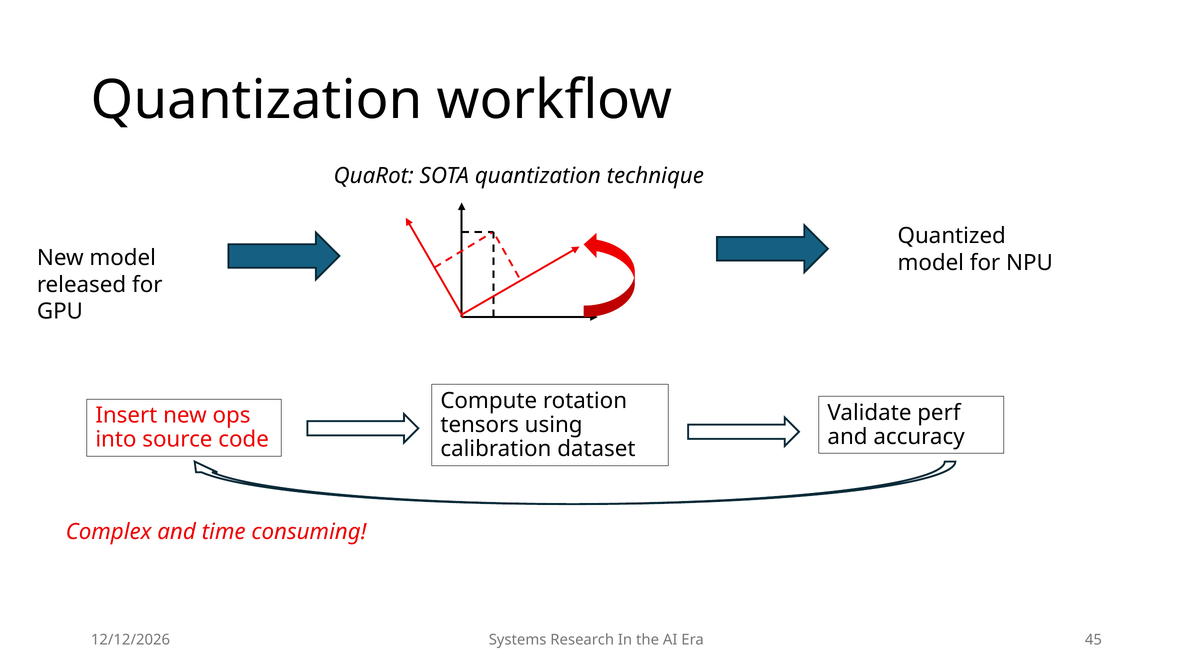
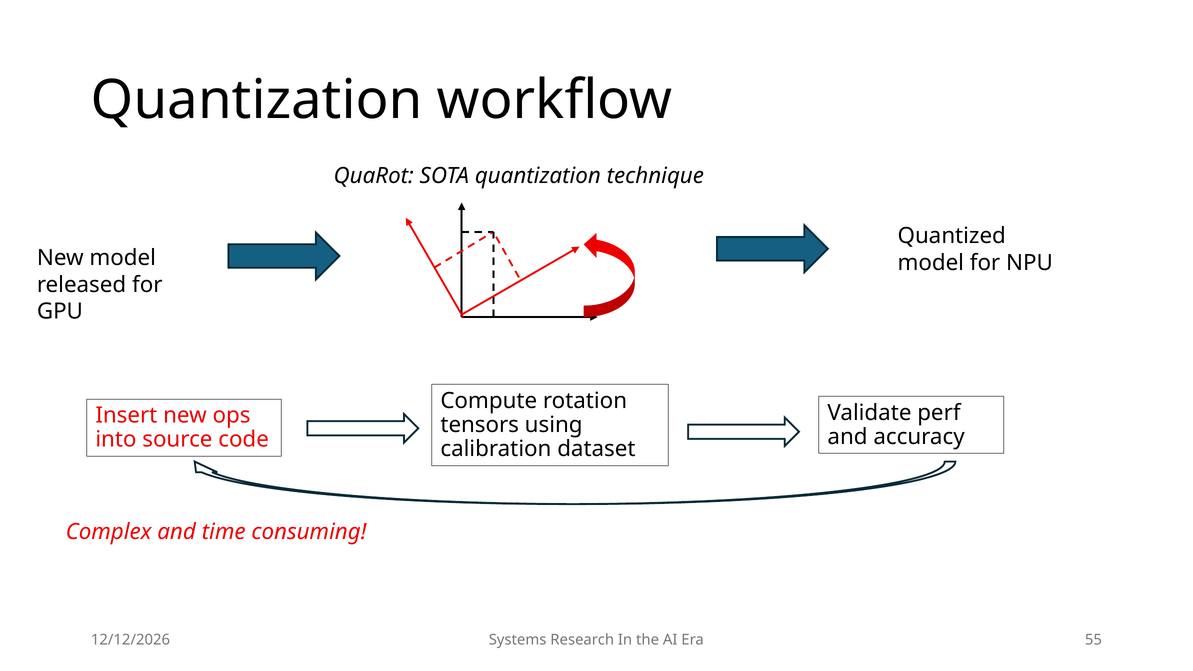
45: 45 -> 55
